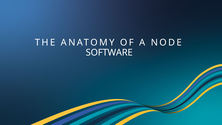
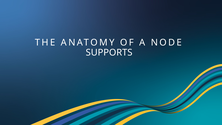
SOFTWARE: SOFTWARE -> SUPPORTS
